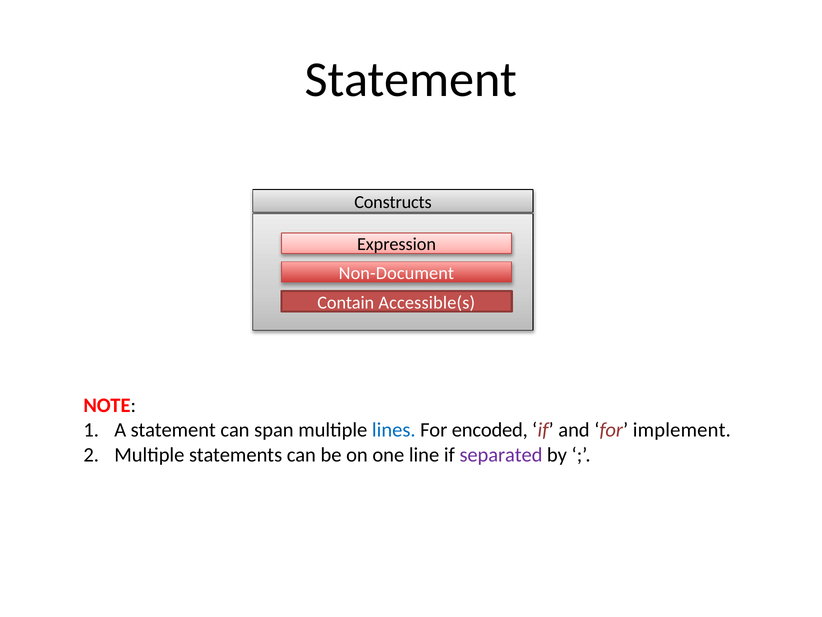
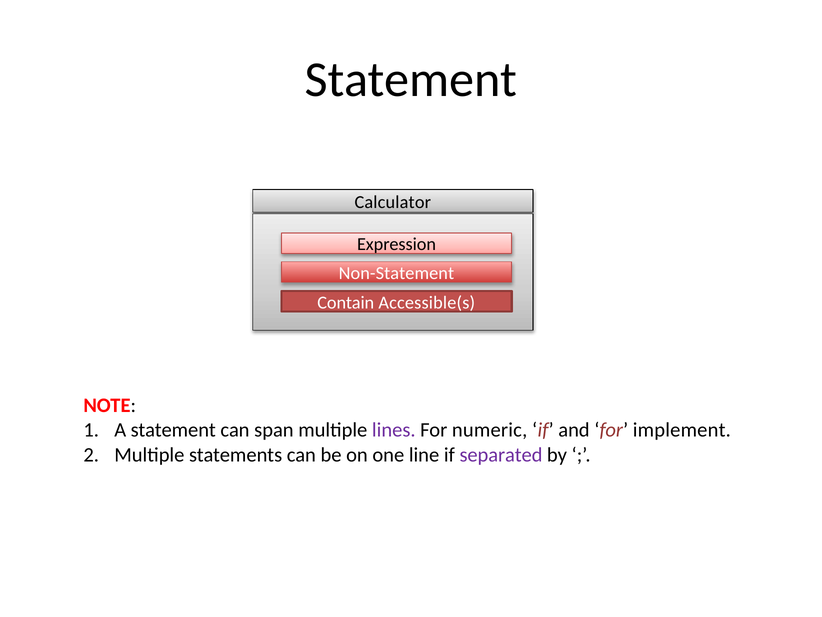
Constructs: Constructs -> Calculator
Non-Document: Non-Document -> Non-Statement
lines colour: blue -> purple
encoded: encoded -> numeric
